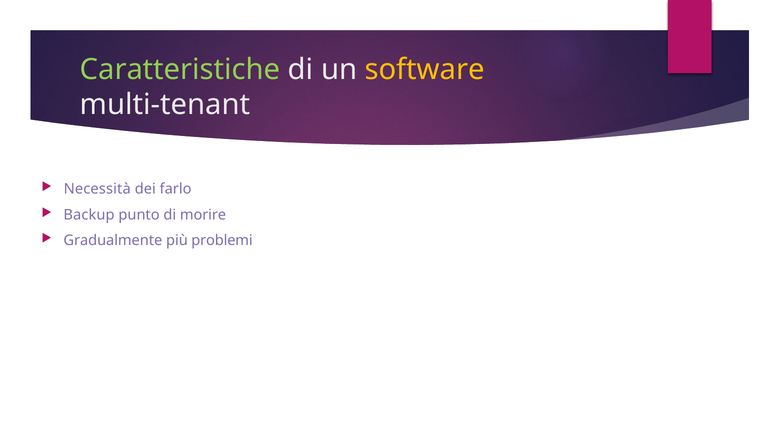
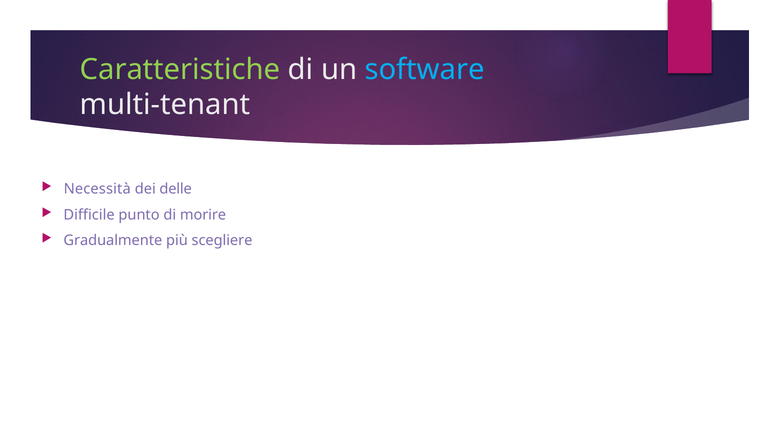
software colour: yellow -> light blue
farlo: farlo -> delle
Backup: Backup -> Difficile
problemi: problemi -> scegliere
